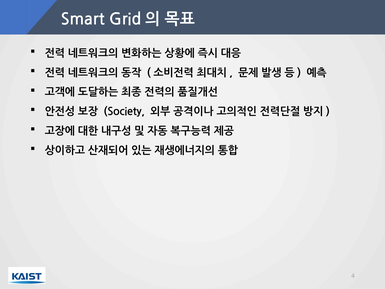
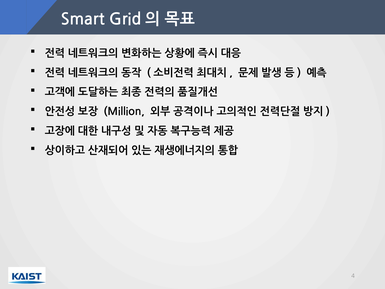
Society: Society -> Million
